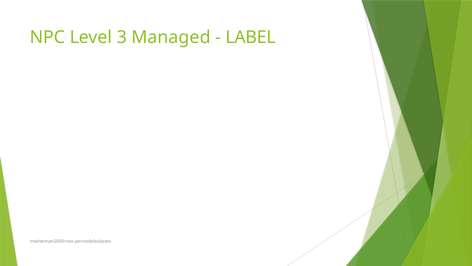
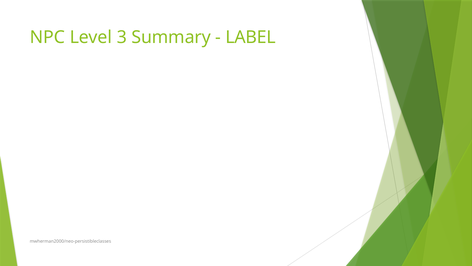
Managed: Managed -> Summary
